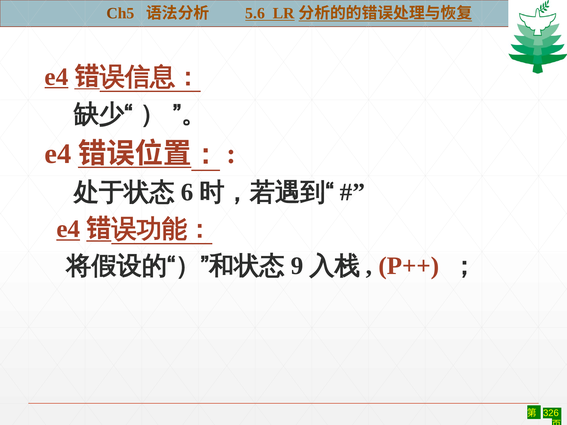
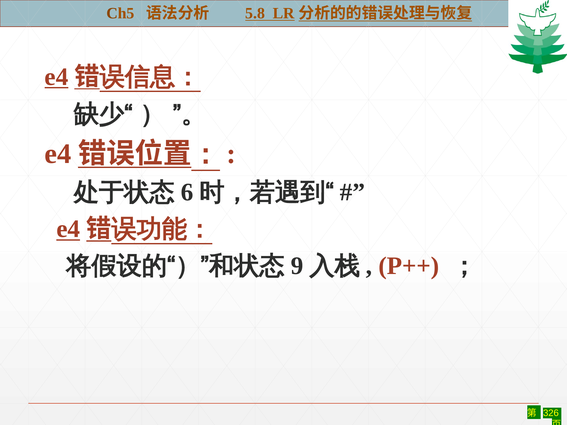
5.6: 5.6 -> 5.8
